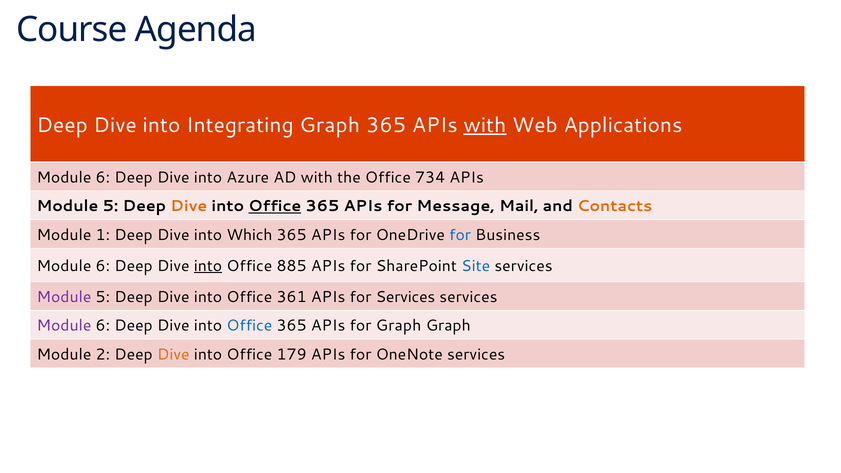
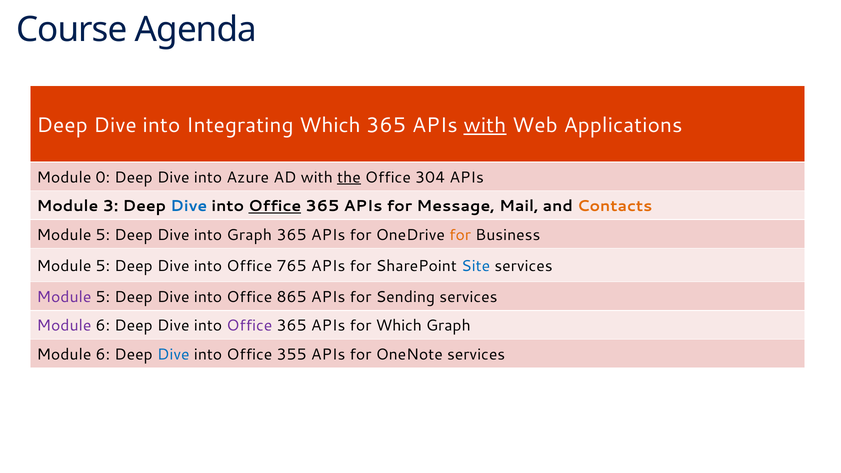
Integrating Graph: Graph -> Which
6 at (103, 177): 6 -> 0
the underline: none -> present
734: 734 -> 304
5 at (111, 206): 5 -> 3
Dive at (189, 206) colour: orange -> blue
1 at (103, 235): 1 -> 5
into Which: Which -> Graph
for at (460, 235) colour: blue -> orange
6 at (103, 266): 6 -> 5
into at (208, 266) underline: present -> none
885: 885 -> 765
361: 361 -> 865
for Services: Services -> Sending
Office at (249, 326) colour: blue -> purple
for Graph: Graph -> Which
2 at (103, 355): 2 -> 6
Dive at (173, 355) colour: orange -> blue
179: 179 -> 355
